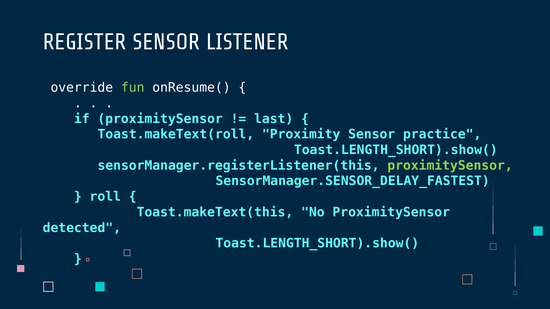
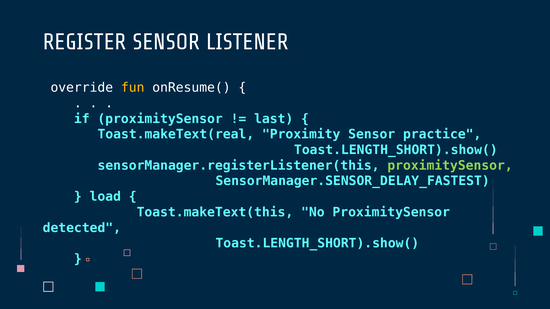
fun colour: light green -> yellow
Toast.makeText(roll: Toast.makeText(roll -> Toast.makeText(real
roll: roll -> load
